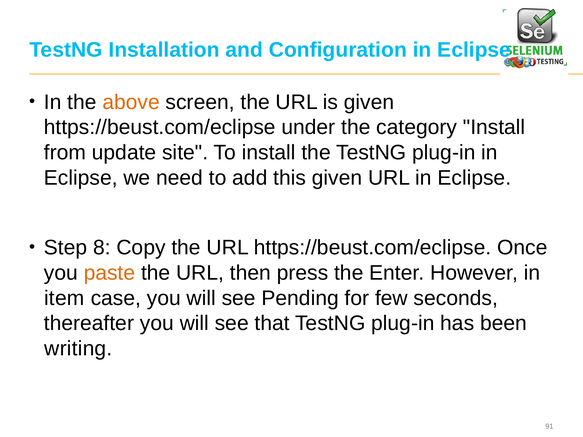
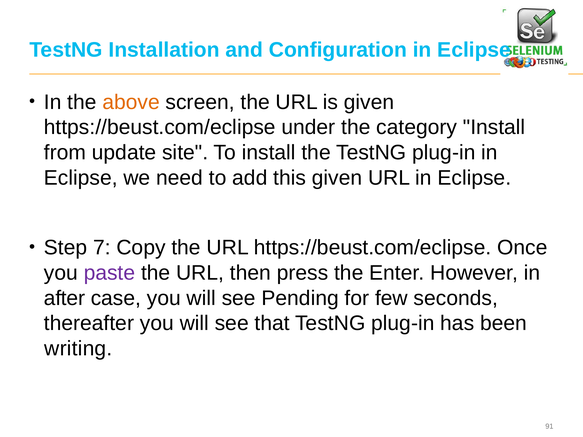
8: 8 -> 7
paste colour: orange -> purple
item: item -> after
